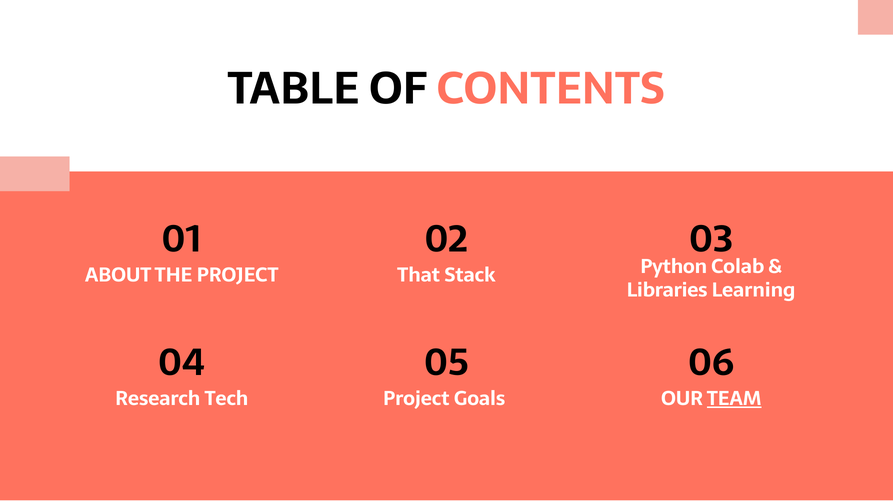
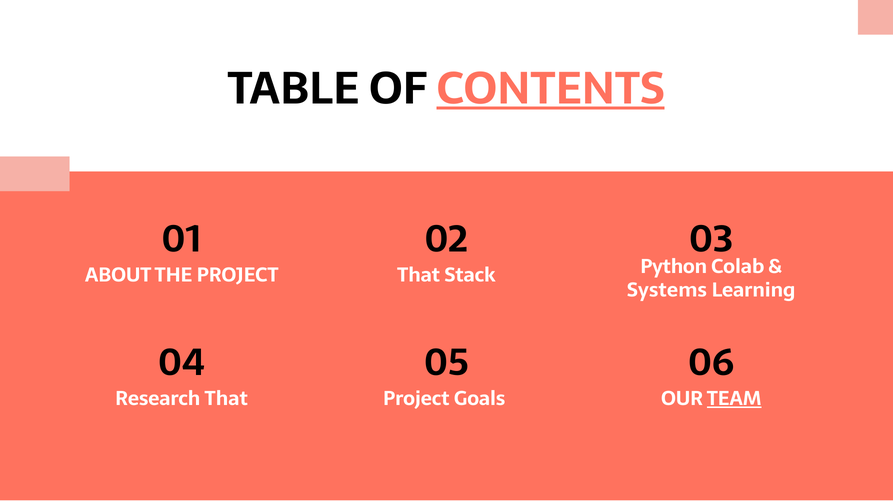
CONTENTS underline: none -> present
Libraries: Libraries -> Systems
Research Tech: Tech -> That
